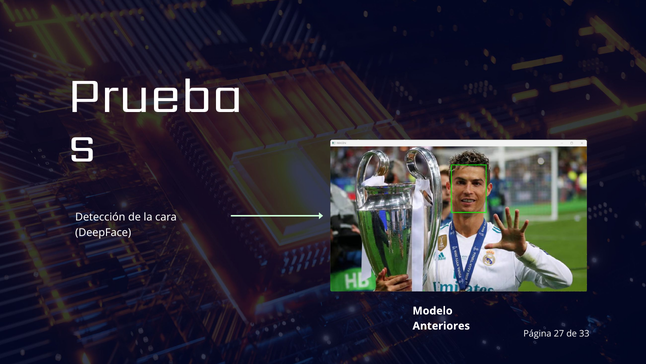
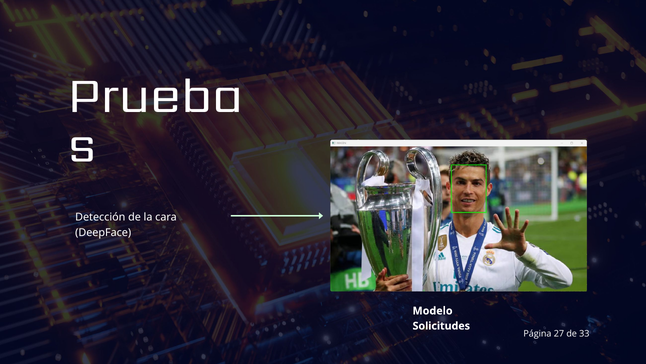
Anteriores: Anteriores -> Solicitudes
